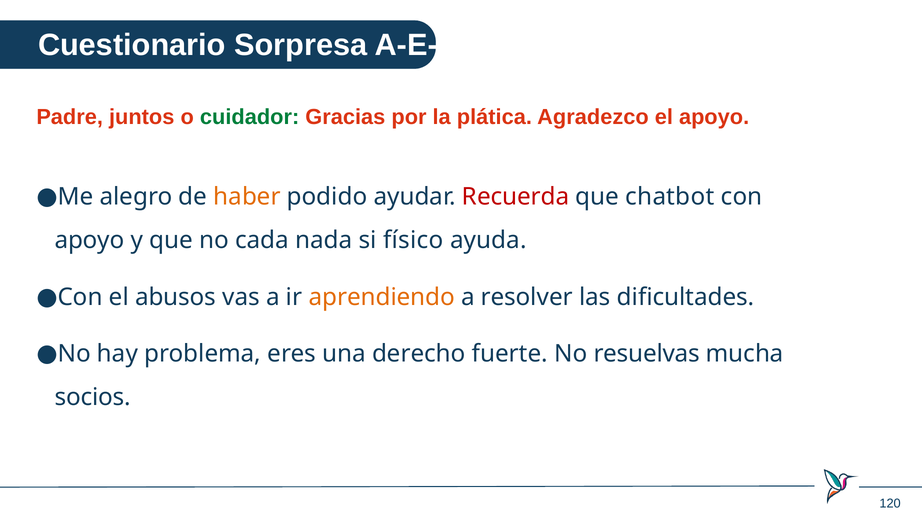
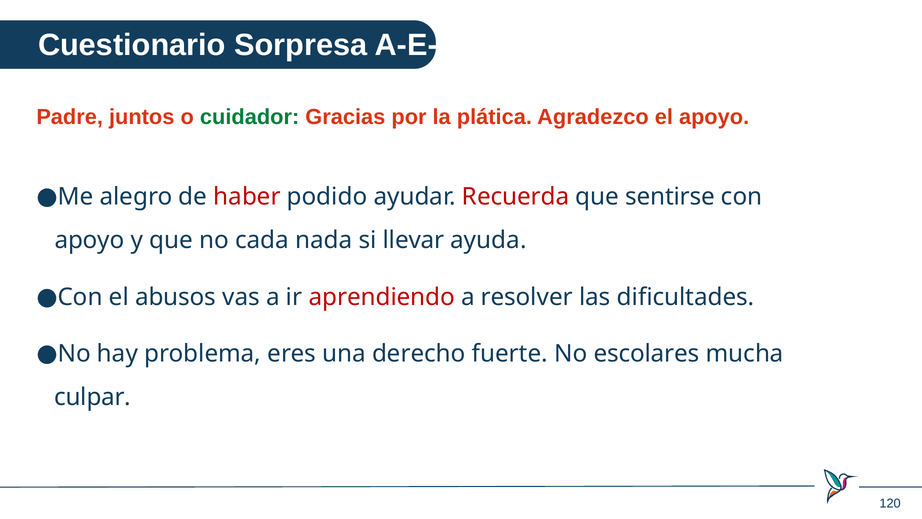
haber colour: orange -> red
chatbot: chatbot -> sentirse
físico: físico -> llevar
aprendiendo colour: orange -> red
resuelvas: resuelvas -> escolares
socios: socios -> culpar
